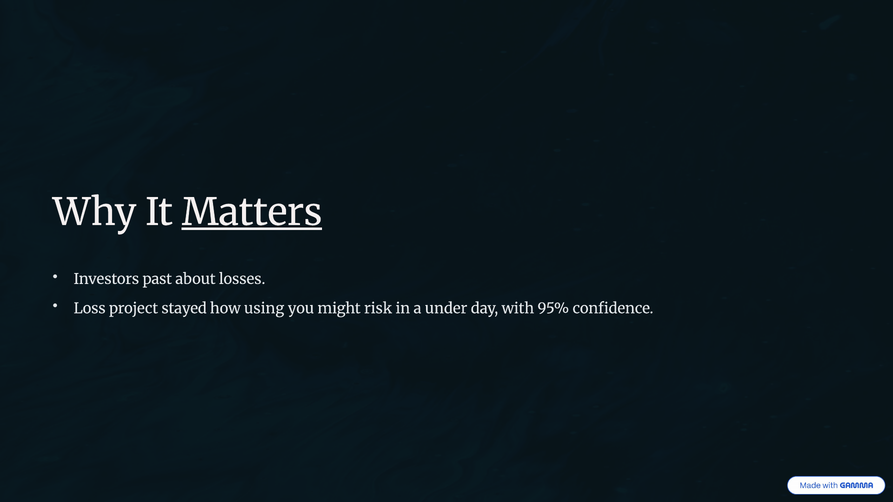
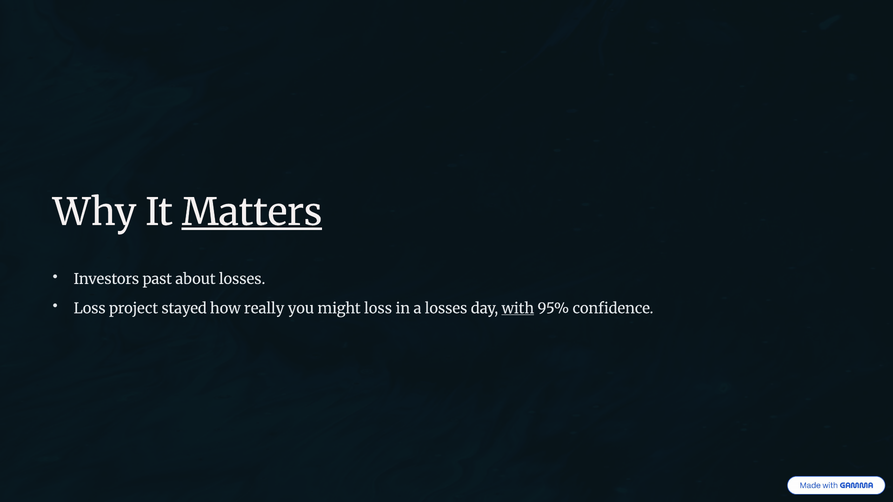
using: using -> really
might risk: risk -> loss
a under: under -> losses
with underline: none -> present
